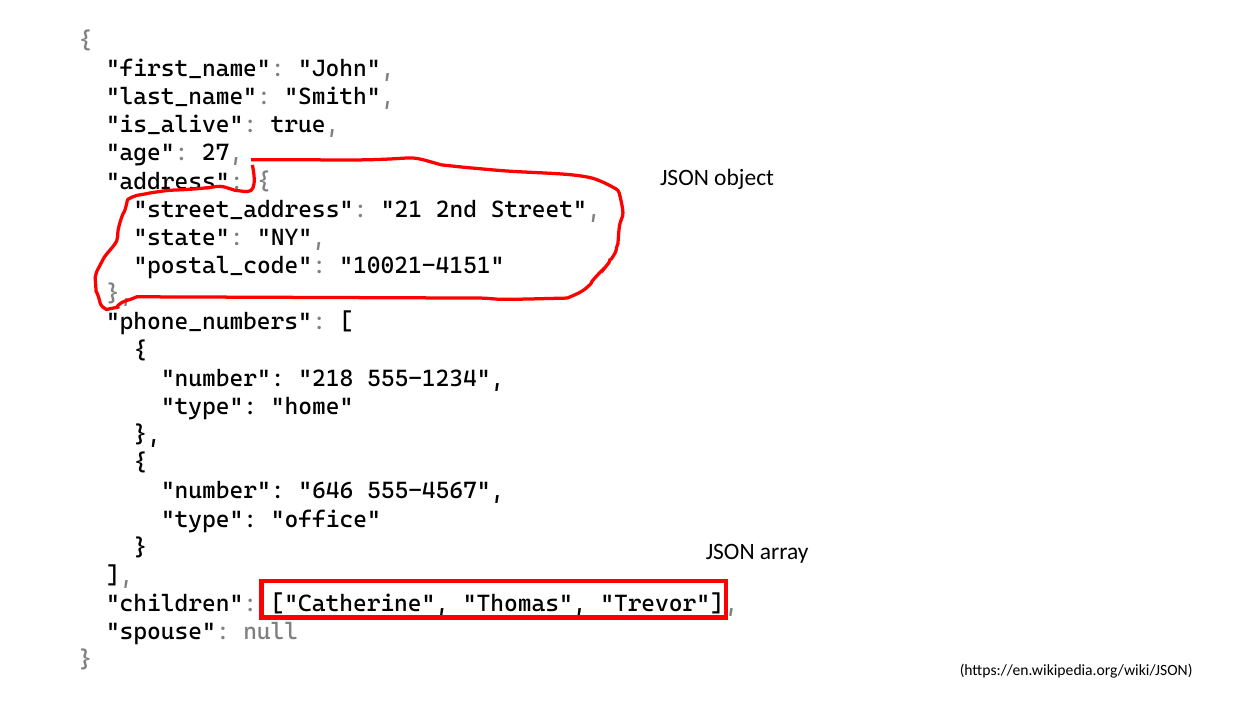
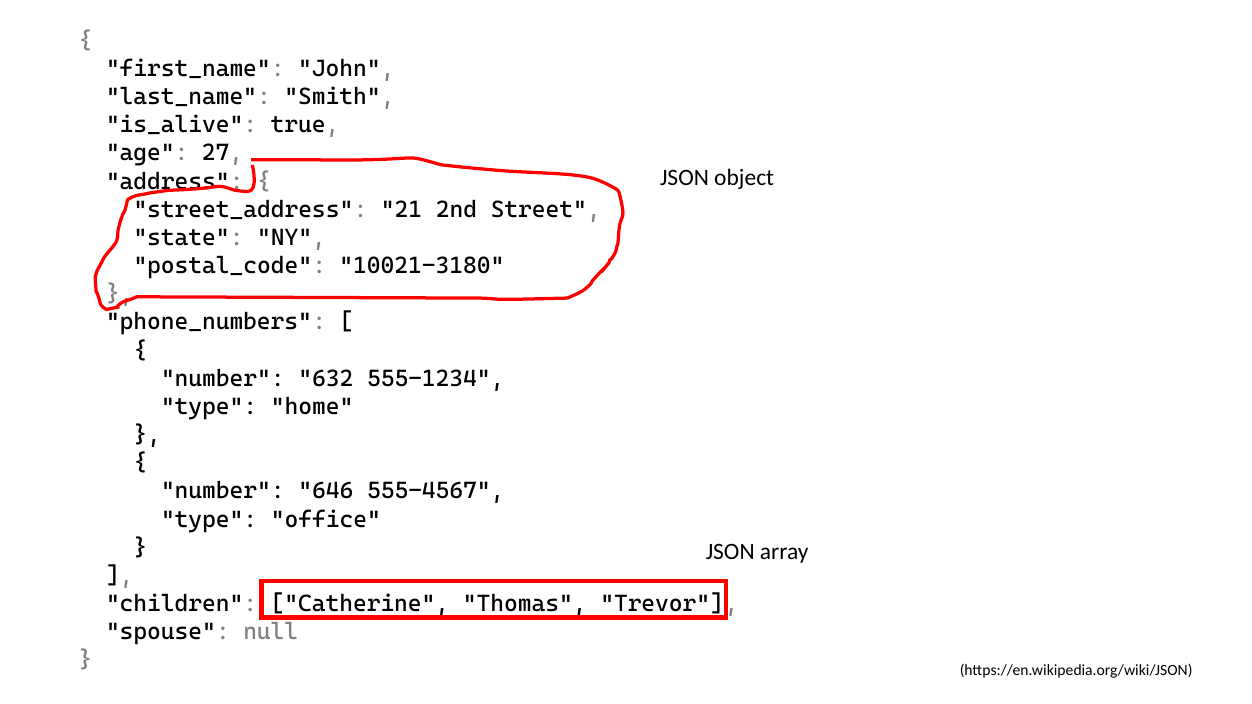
10021-4151: 10021-4151 -> 10021-3180
218: 218 -> 632
